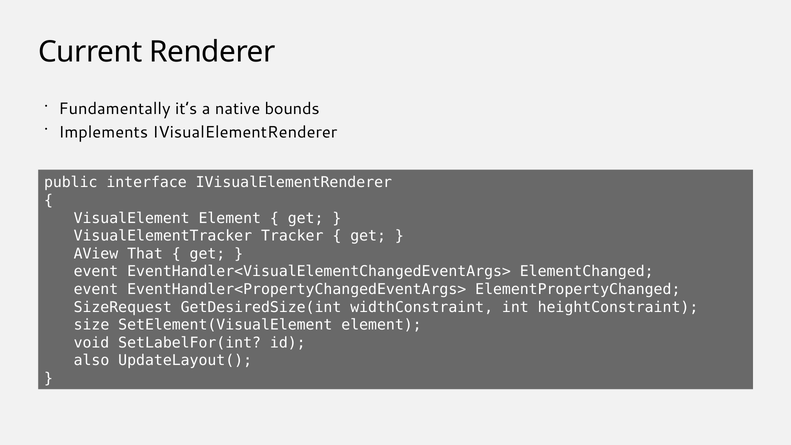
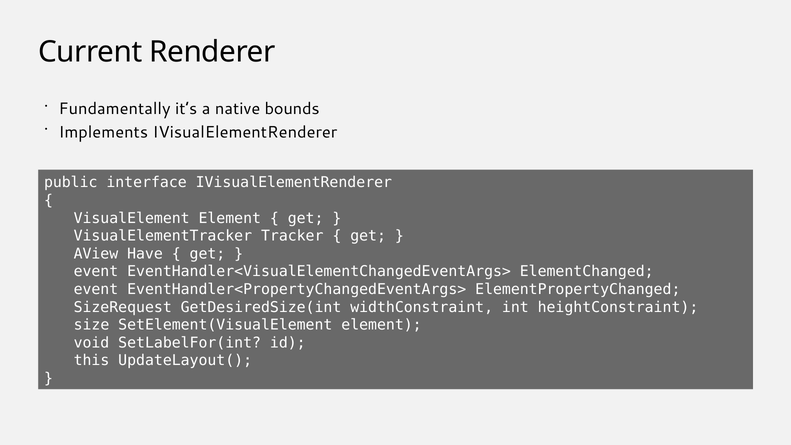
That: That -> Have
also: also -> this
